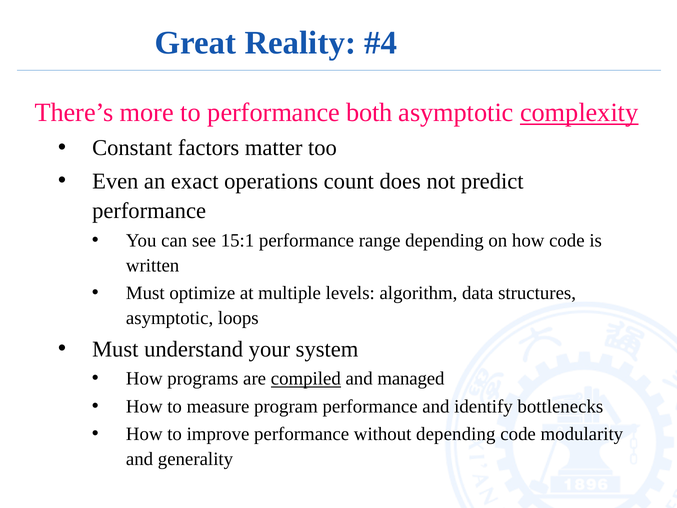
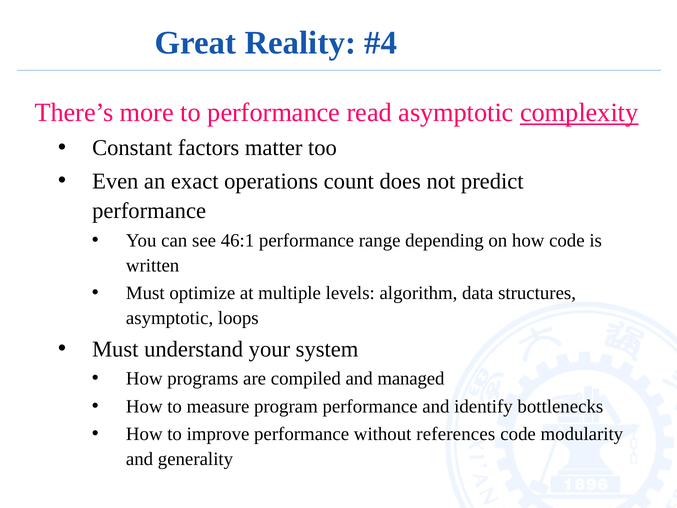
both: both -> read
15:1: 15:1 -> 46:1
compiled underline: present -> none
without depending: depending -> references
